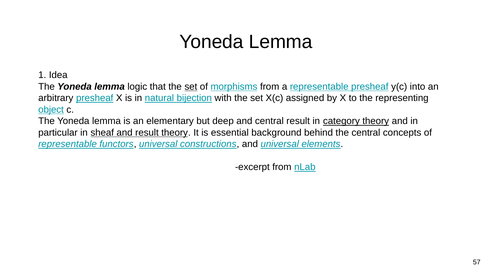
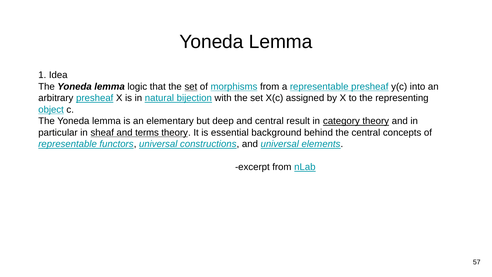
and result: result -> terms
